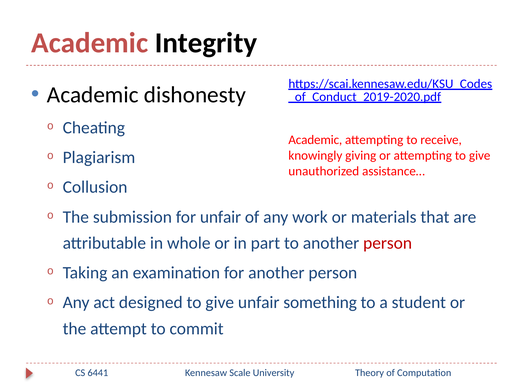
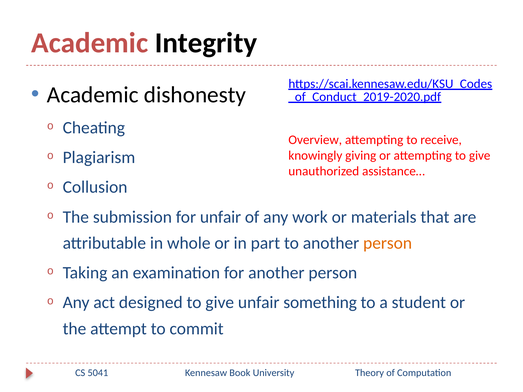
Academic at (315, 140): Academic -> Overview
person at (388, 243) colour: red -> orange
6441: 6441 -> 5041
Scale: Scale -> Book
